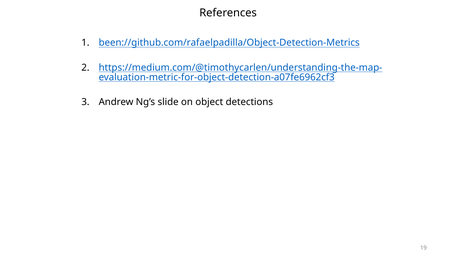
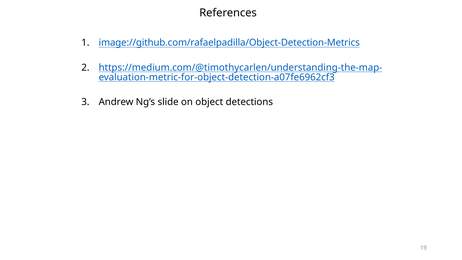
been://github.com/rafaelpadilla/Object-Detection-Metrics: been://github.com/rafaelpadilla/Object-Detection-Metrics -> image://github.com/rafaelpadilla/Object-Detection-Metrics
